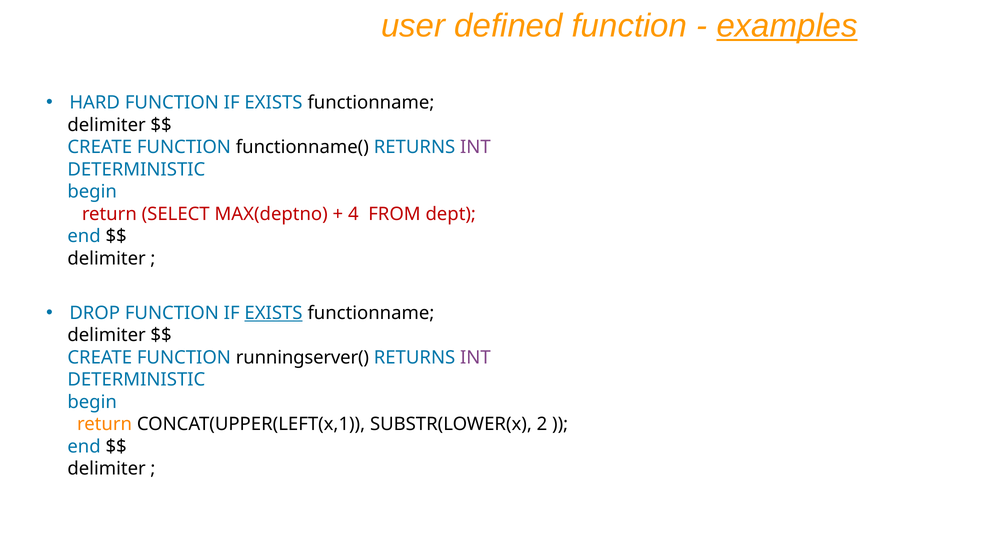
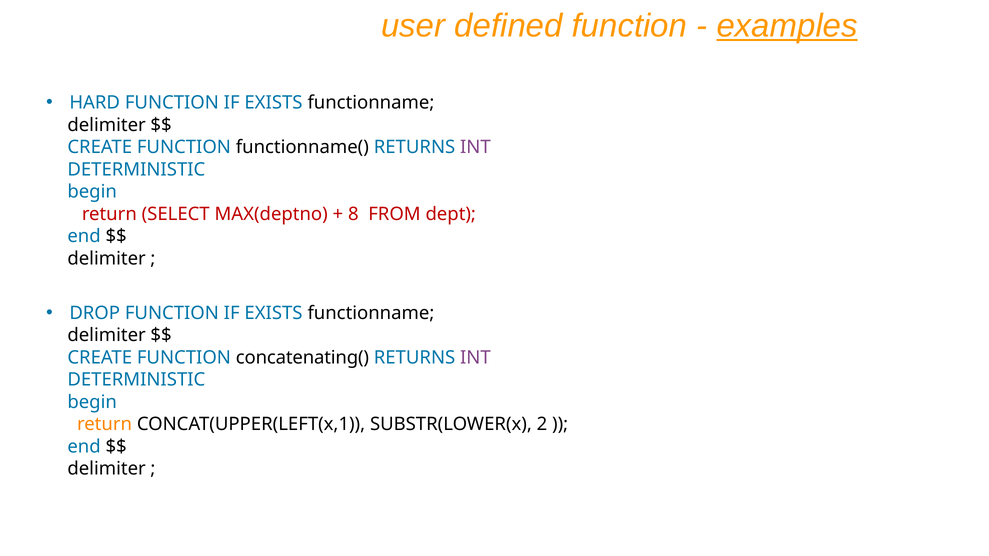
4: 4 -> 8
EXISTS at (274, 313) underline: present -> none
runningserver(: runningserver( -> concatenating(
